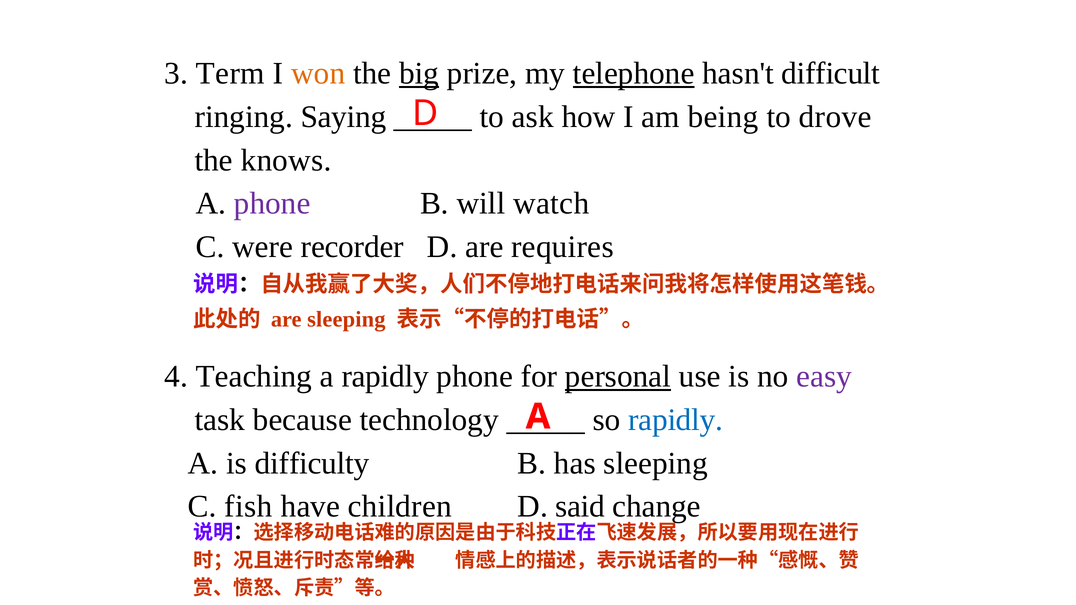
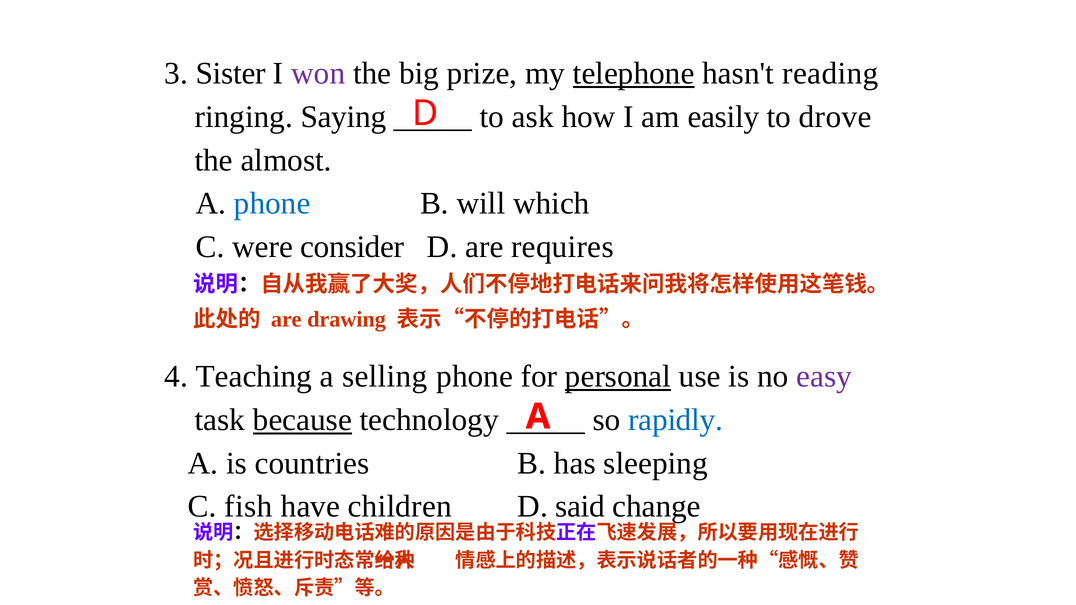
Term: Term -> Sister
won colour: orange -> purple
big underline: present -> none
difficult: difficult -> reading
being: being -> easily
knows: knows -> almost
phone at (272, 204) colour: purple -> blue
watch: watch -> which
recorder: recorder -> consider
are sleeping: sleeping -> drawing
a rapidly: rapidly -> selling
because underline: none -> present
difficulty: difficulty -> countries
